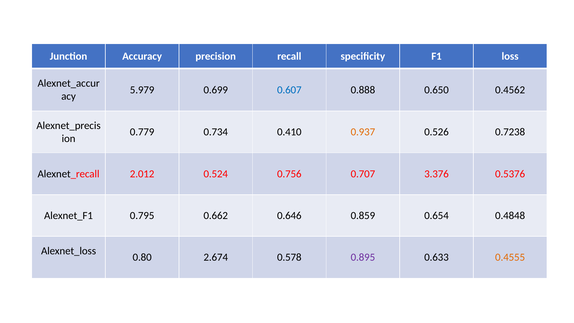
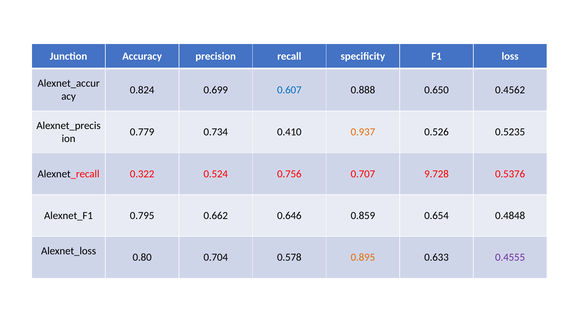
5.979: 5.979 -> 0.824
0.7238: 0.7238 -> 0.5235
2.012: 2.012 -> 0.322
3.376: 3.376 -> 9.728
2.674: 2.674 -> 0.704
0.895 colour: purple -> orange
0.4555 colour: orange -> purple
